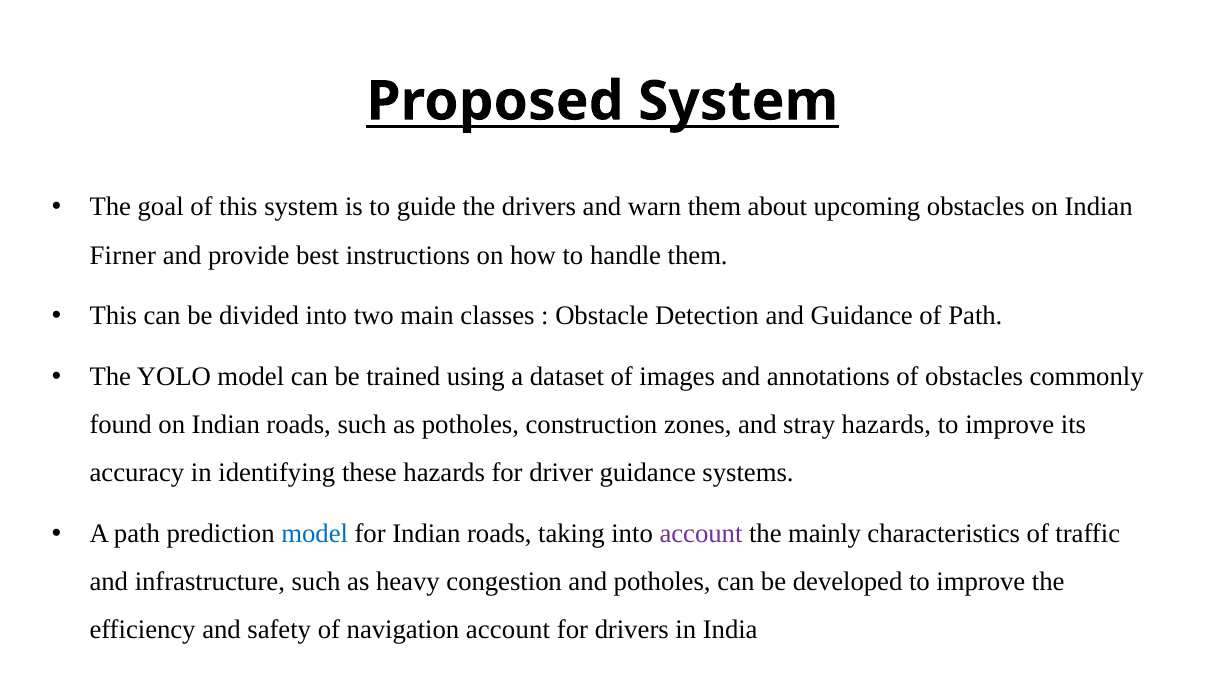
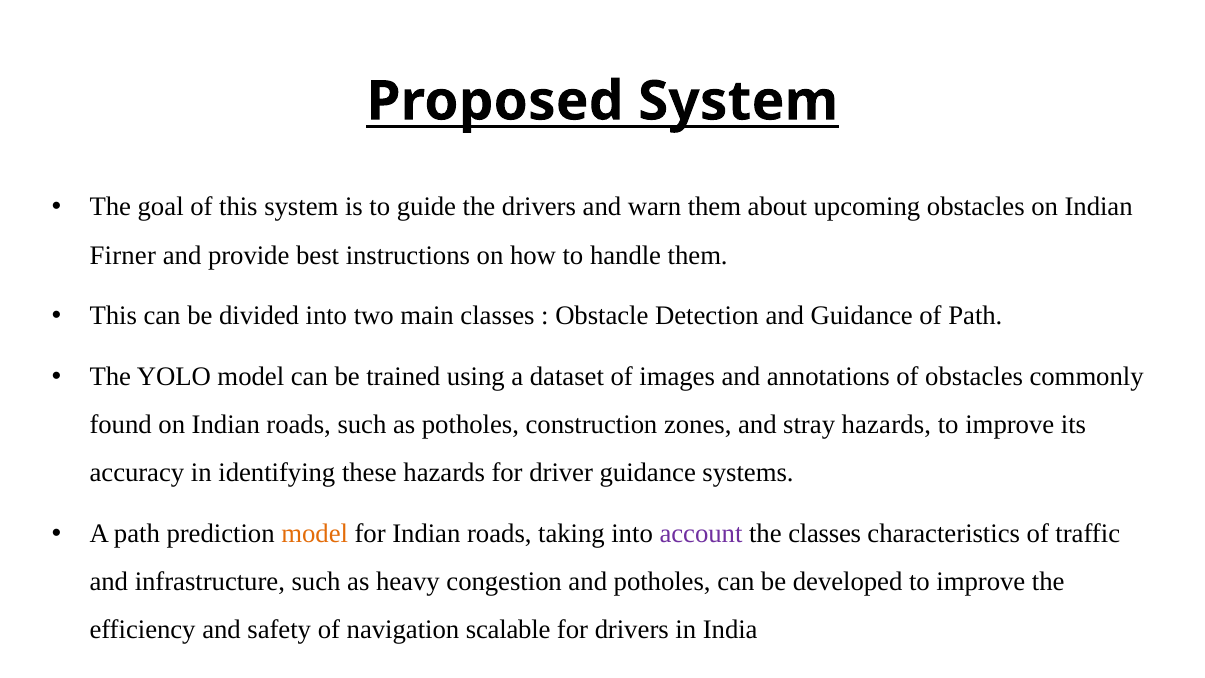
model at (315, 534) colour: blue -> orange
the mainly: mainly -> classes
navigation account: account -> scalable
